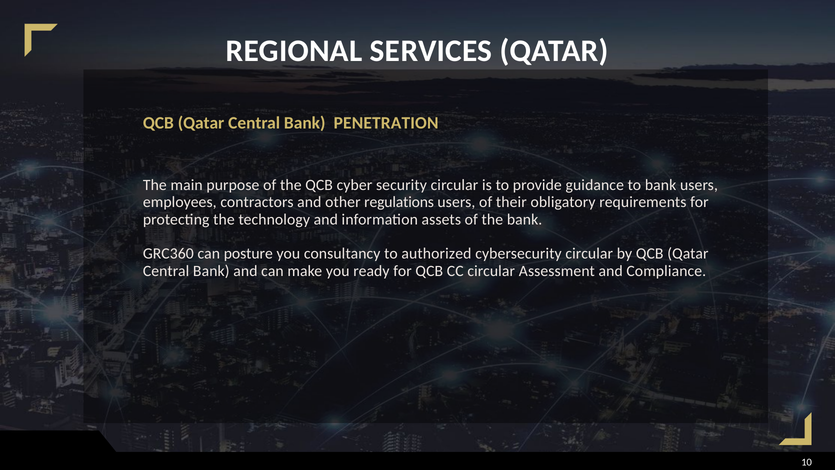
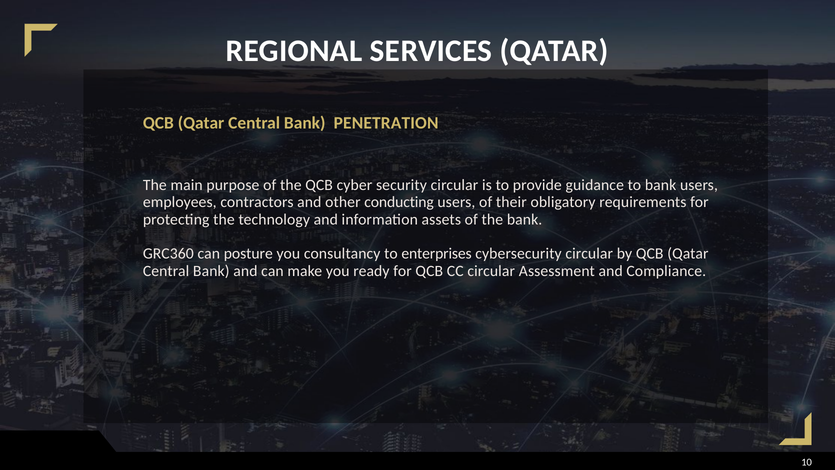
regulations: regulations -> conducting
authorized: authorized -> enterprises
